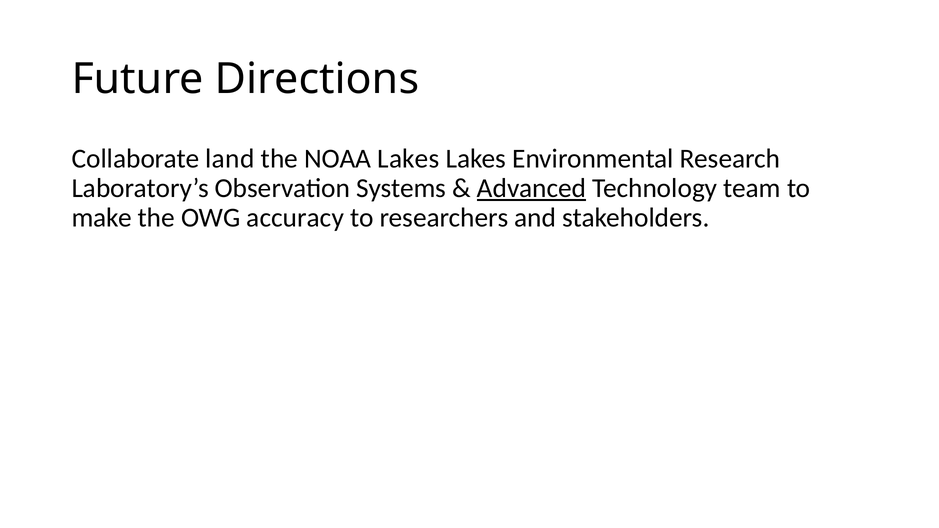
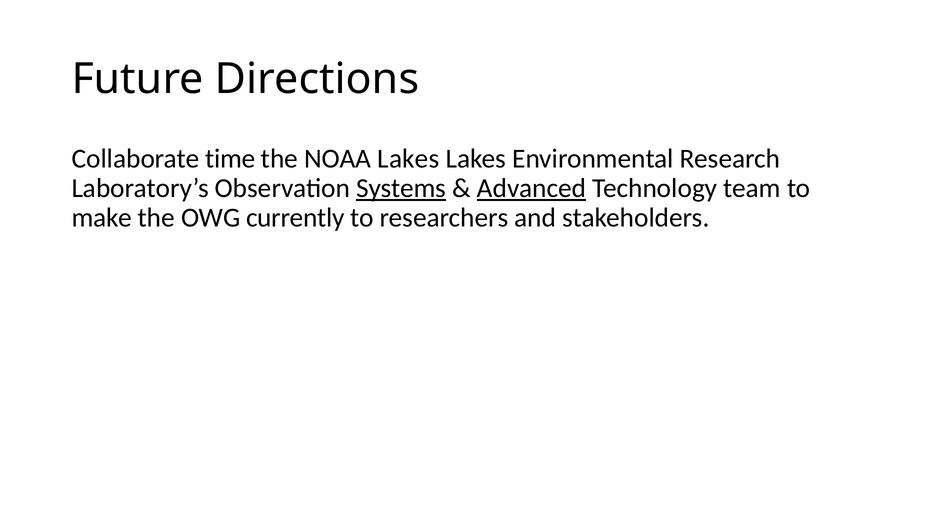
land: land -> time
Systems underline: none -> present
accuracy: accuracy -> currently
